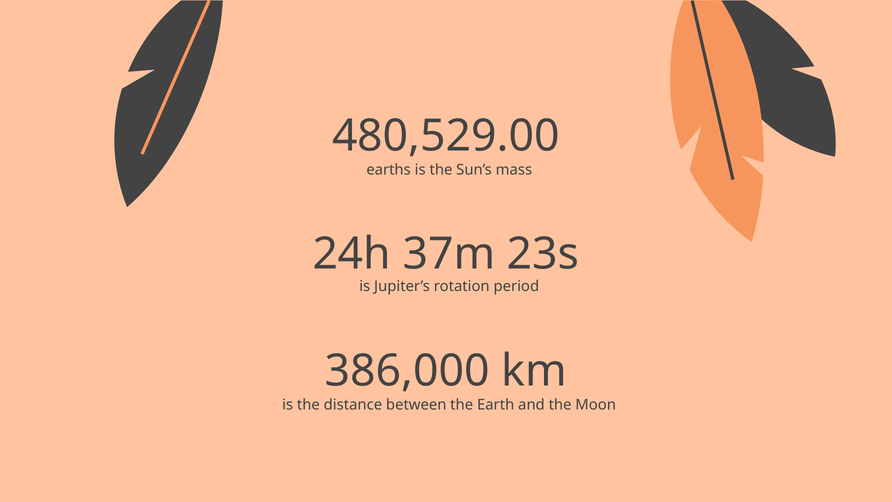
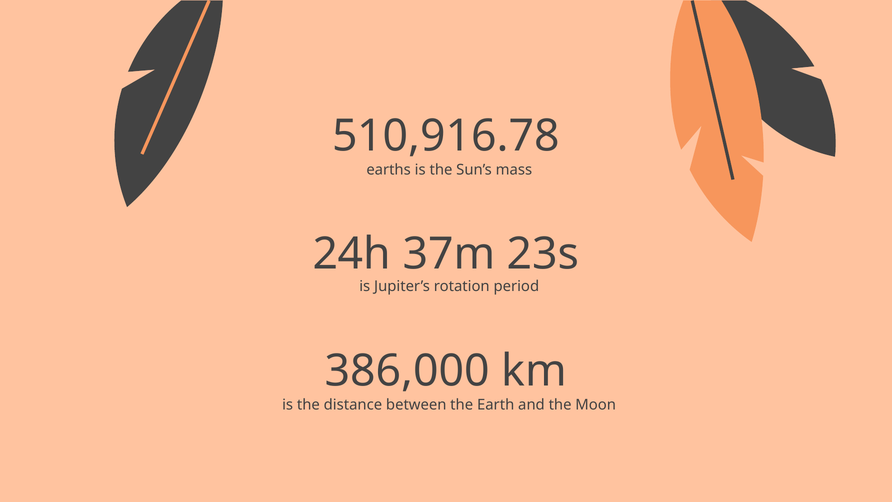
480,529.00: 480,529.00 -> 510,916.78
